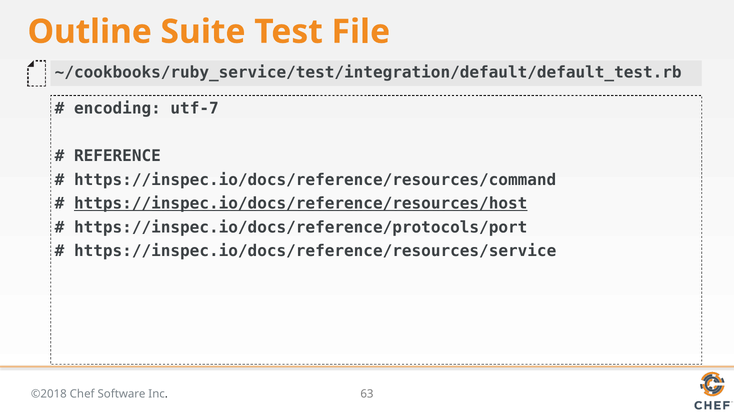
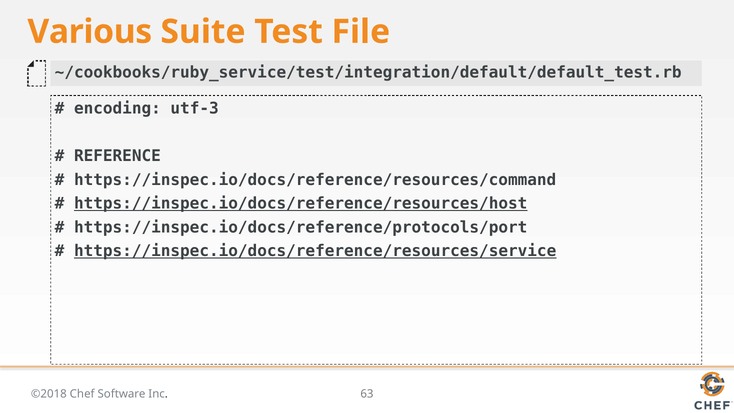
Outline: Outline -> Various
utf-7: utf-7 -> utf-3
https://inspec.io/docs/reference/resources/service underline: none -> present
